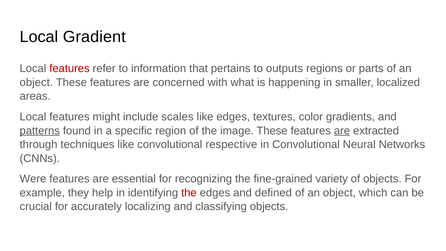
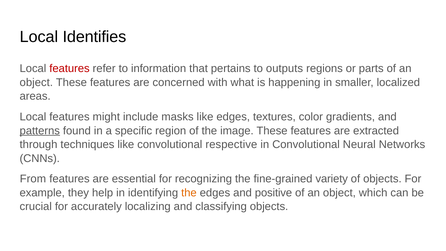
Gradient: Gradient -> Identifies
scales: scales -> masks
are at (342, 131) underline: present -> none
Were: Were -> From
the at (189, 193) colour: red -> orange
defined: defined -> positive
